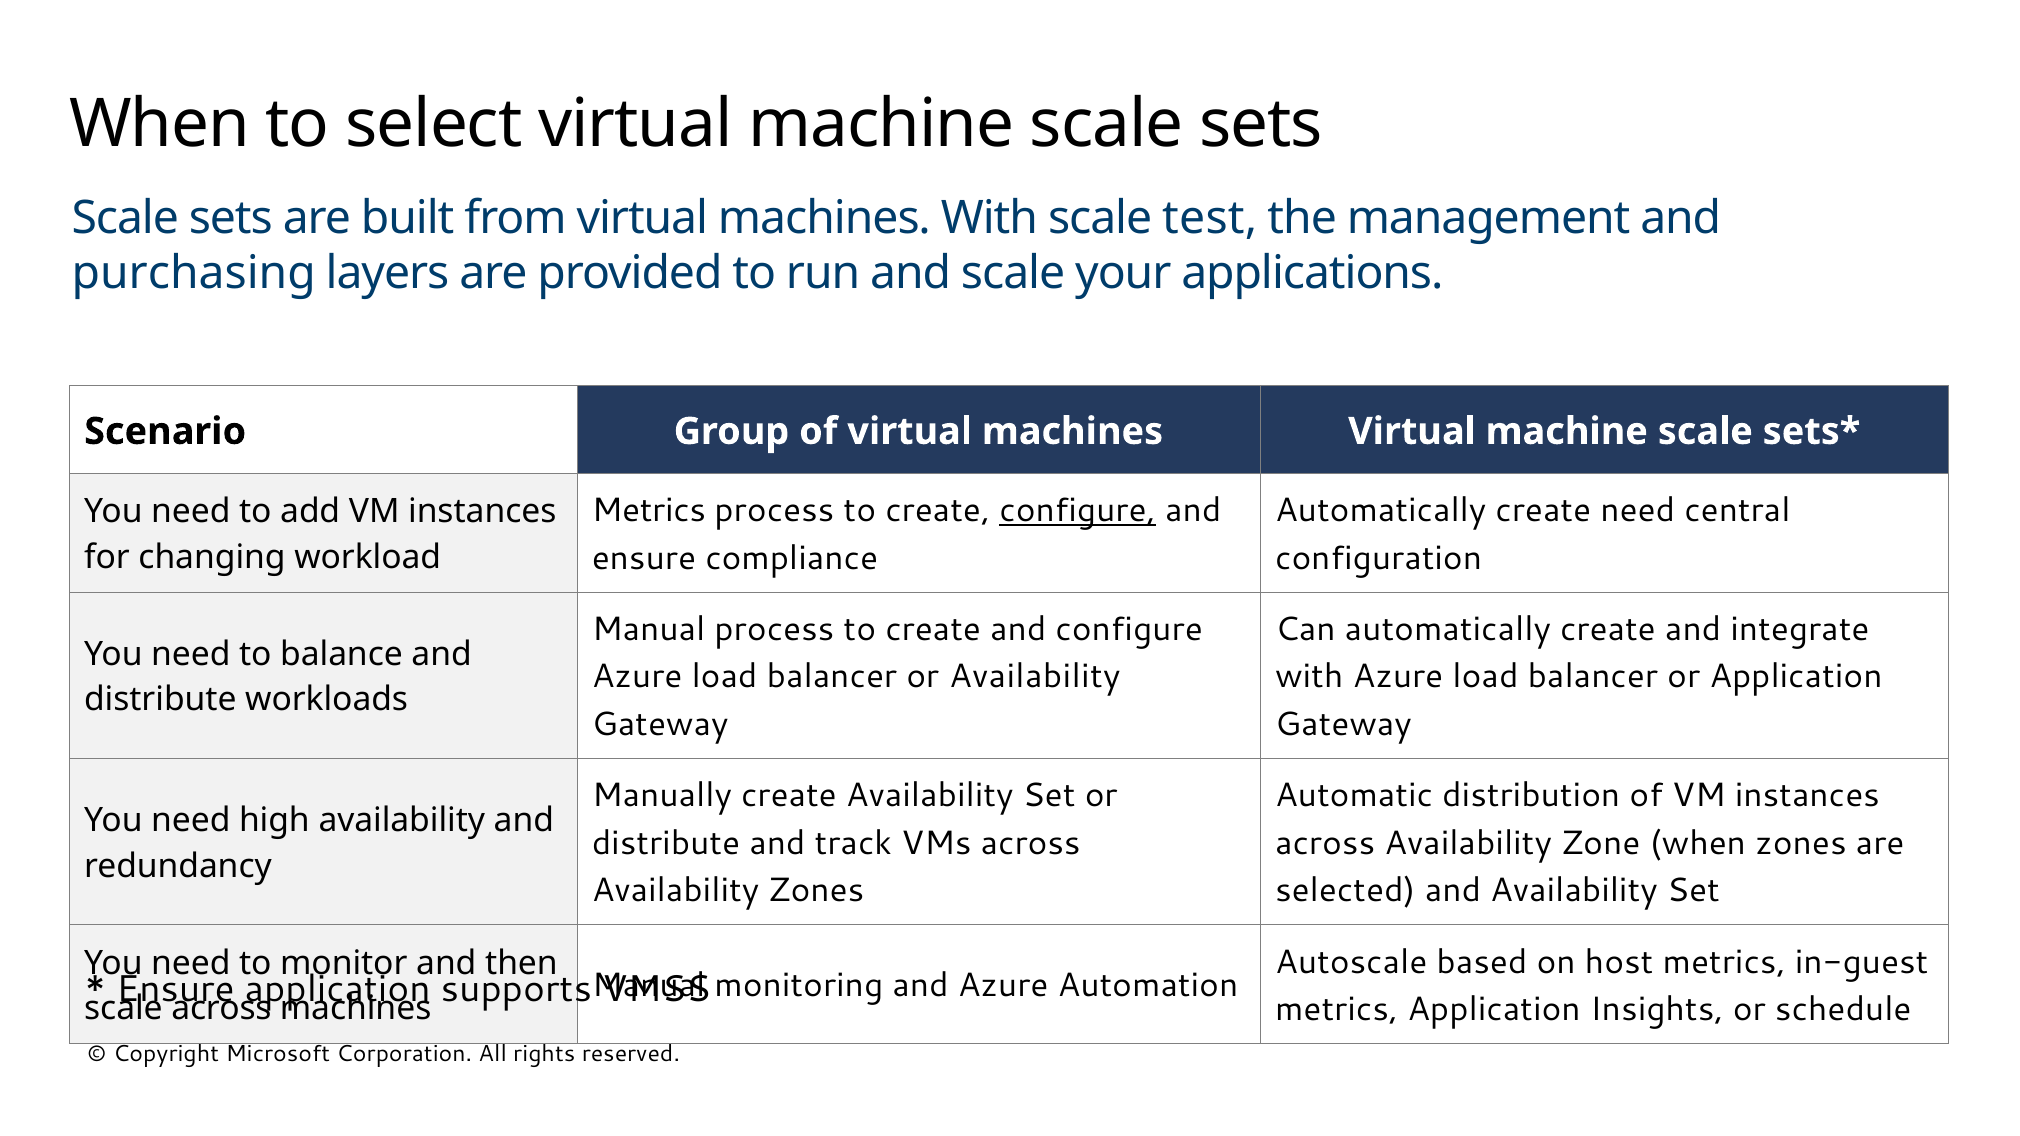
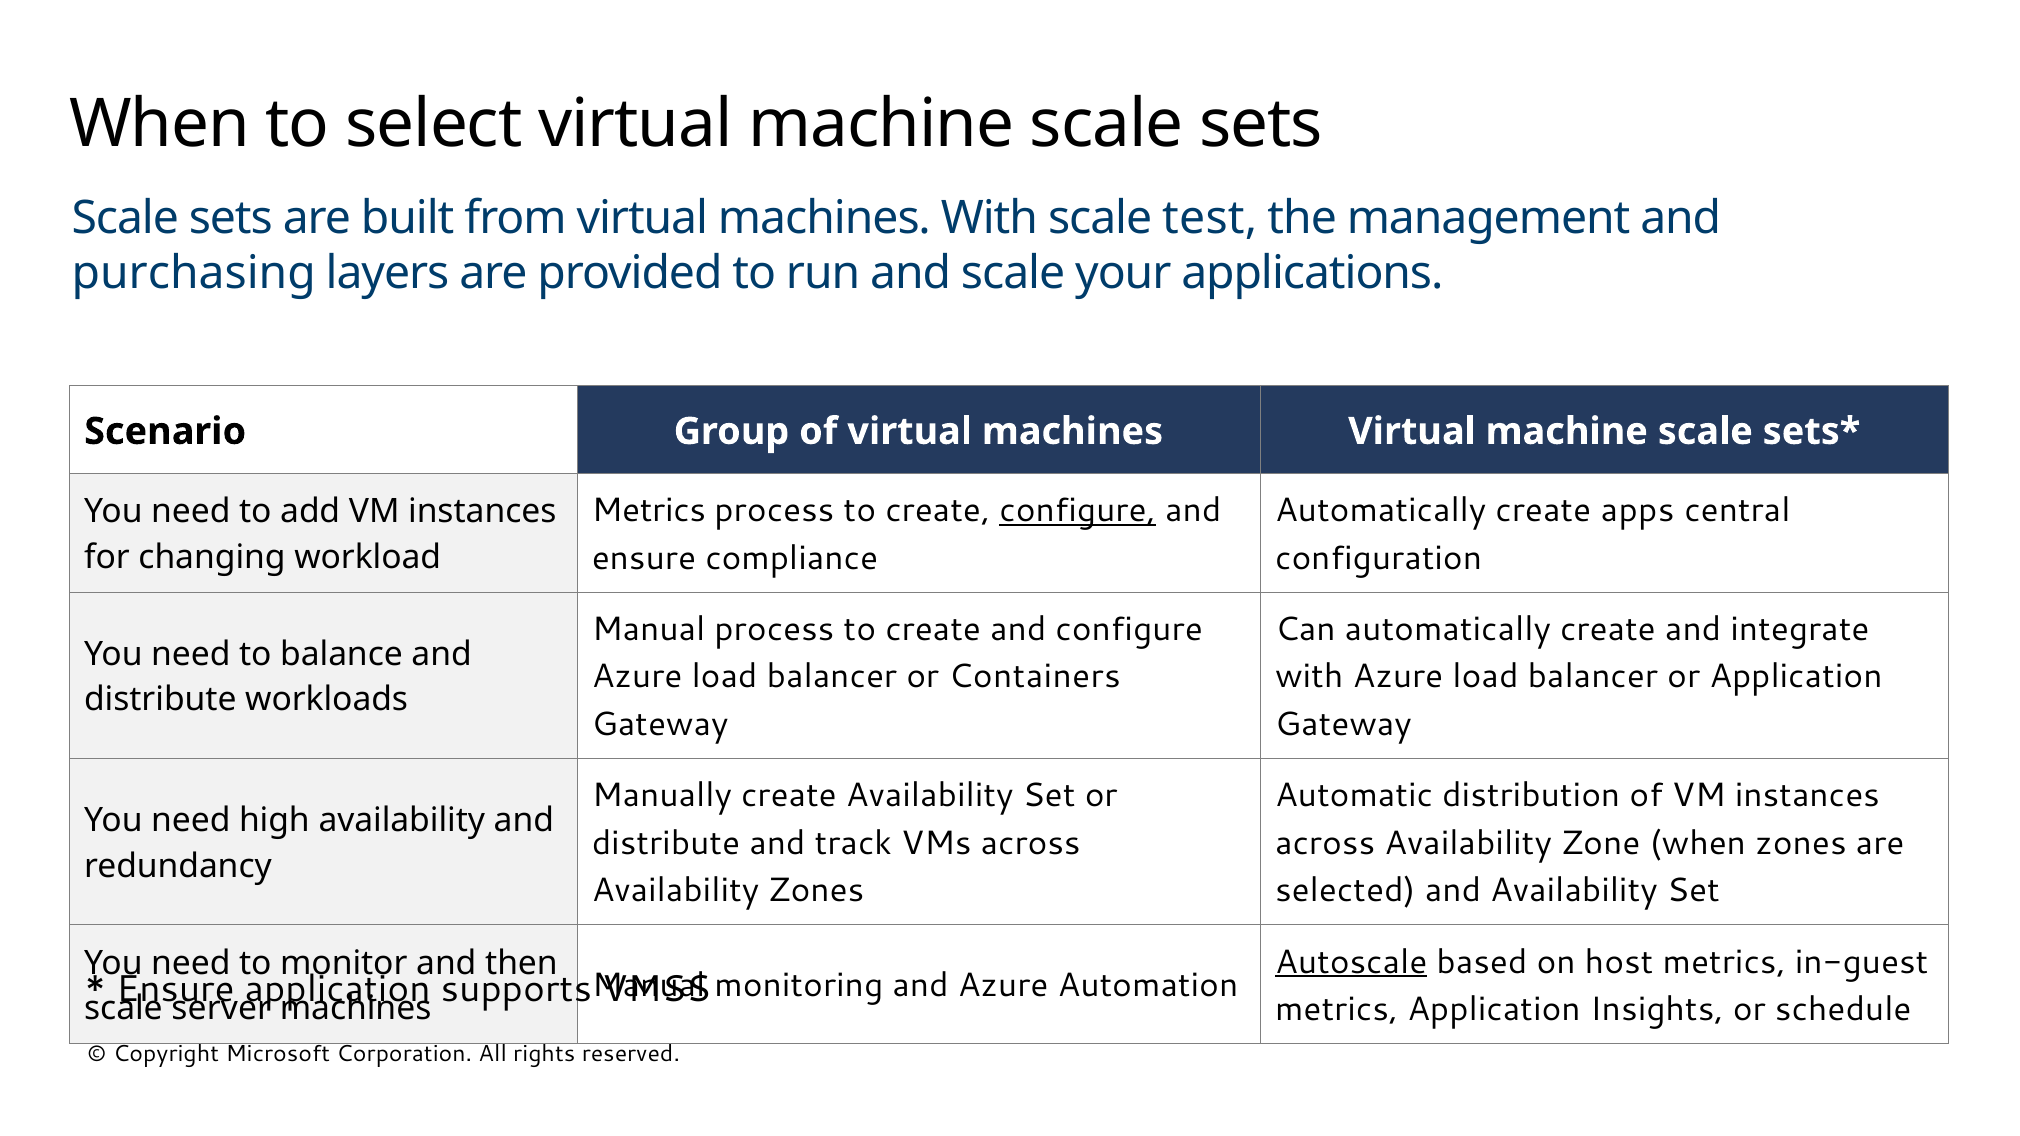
create need: need -> apps
or Availability: Availability -> Containers
Autoscale underline: none -> present
scale across: across -> server
